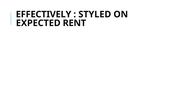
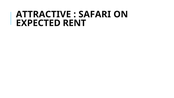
EFFECTIVELY: EFFECTIVELY -> ATTRACTIVE
STYLED: STYLED -> SAFARI
